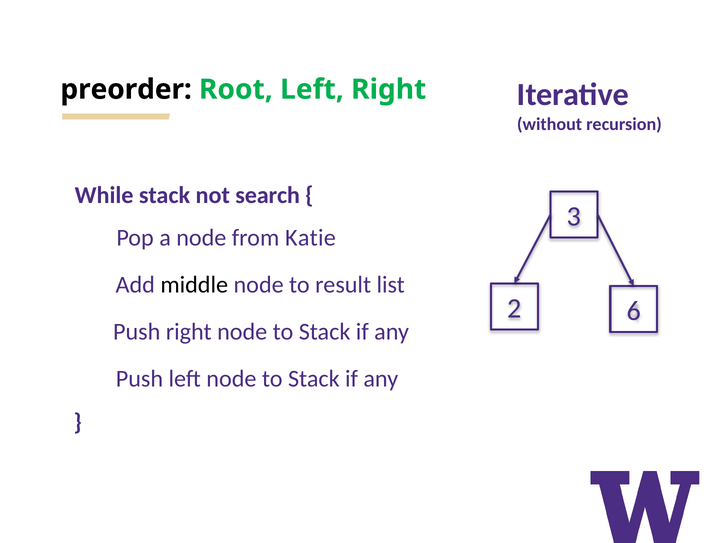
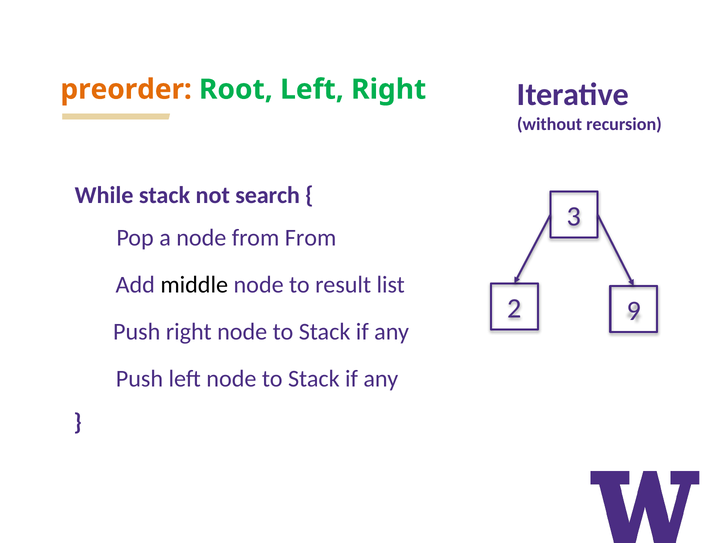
preorder colour: black -> orange
from Katie: Katie -> From
6: 6 -> 9
